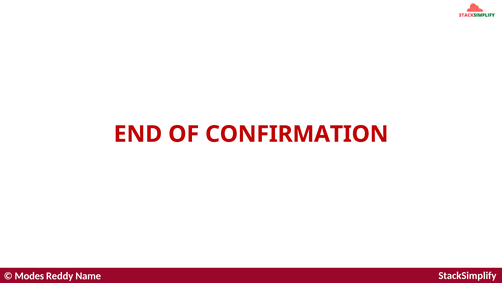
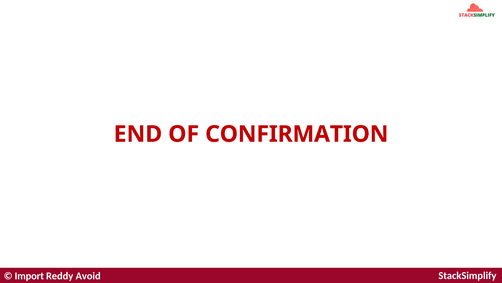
Modes: Modes -> Import
Name: Name -> Avoid
